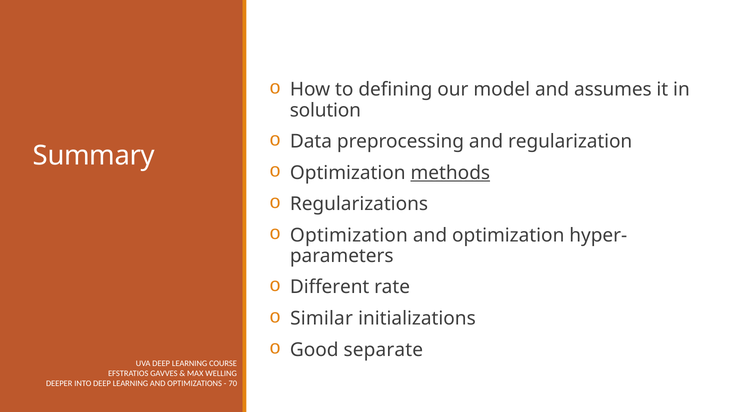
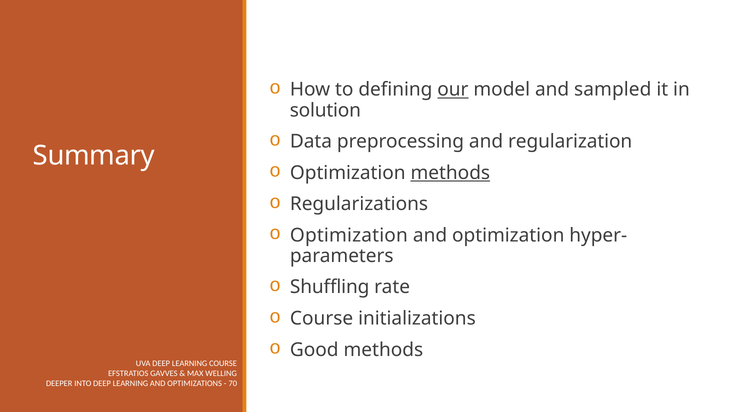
our underline: none -> present
assumes: assumes -> sampled
Different: Different -> Shuffling
Similar at (322, 318): Similar -> Course
Good separate: separate -> methods
